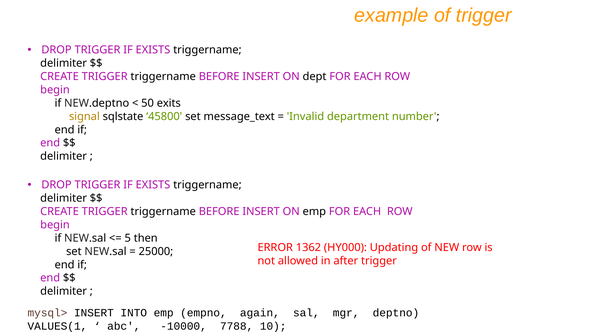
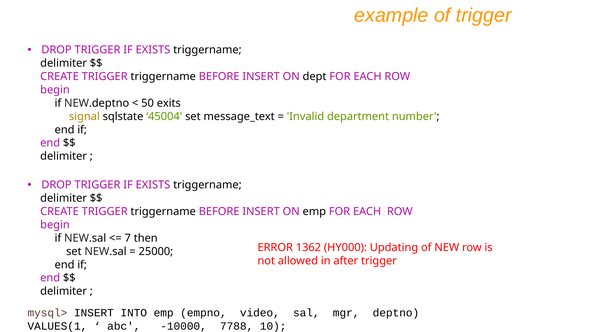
45800: 45800 -> 45004
5: 5 -> 7
again: again -> video
